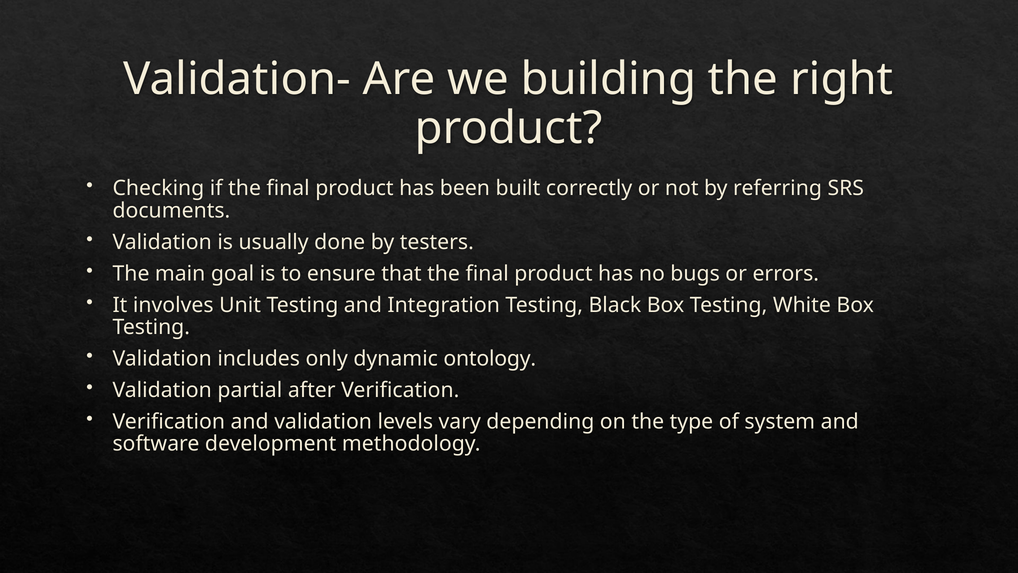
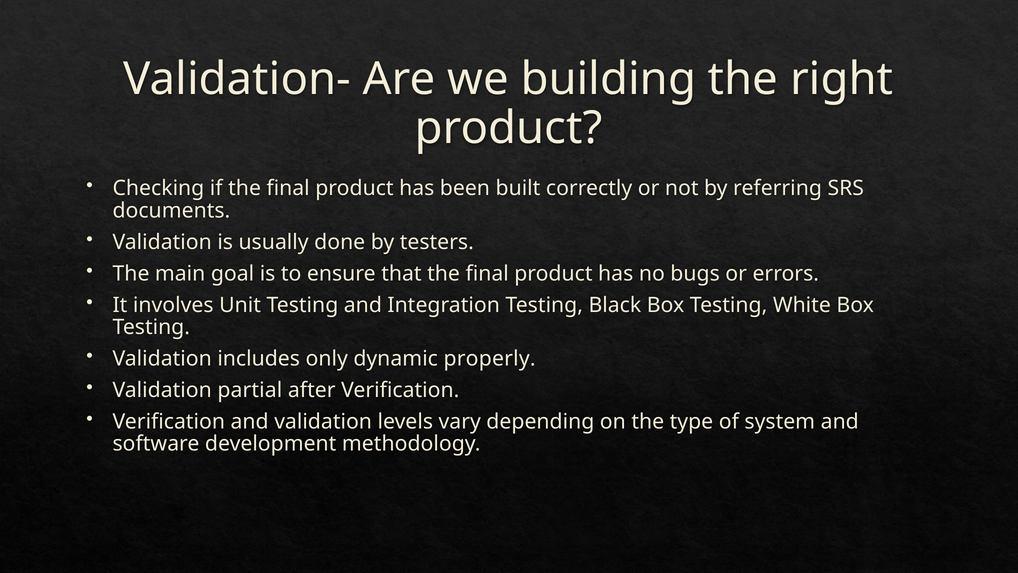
ontology: ontology -> properly
